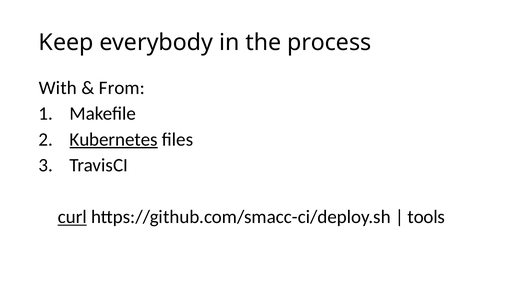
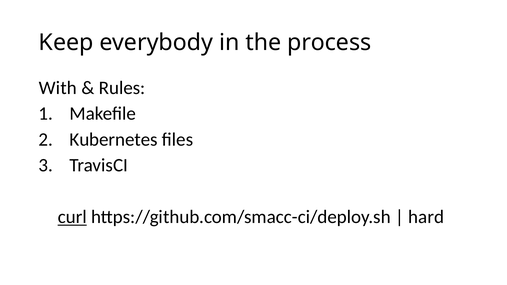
From: From -> Rules
Kubernetes underline: present -> none
tools: tools -> hard
